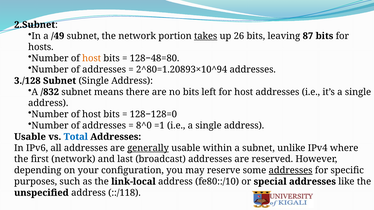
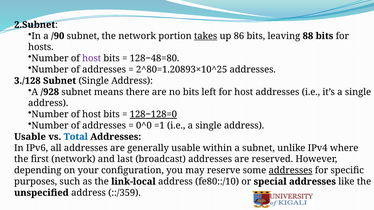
/49: /49 -> /90
26: 26 -> 86
87: 87 -> 88
host at (92, 58) colour: orange -> purple
2^80=1.20893×10^94: 2^80=1.20893×10^94 -> 2^80=1.20893×10^25
/832: /832 -> /928
128−128=0 underline: none -> present
8^0: 8^0 -> 0^0
generally underline: present -> none
::/118: ::/118 -> ::/359
